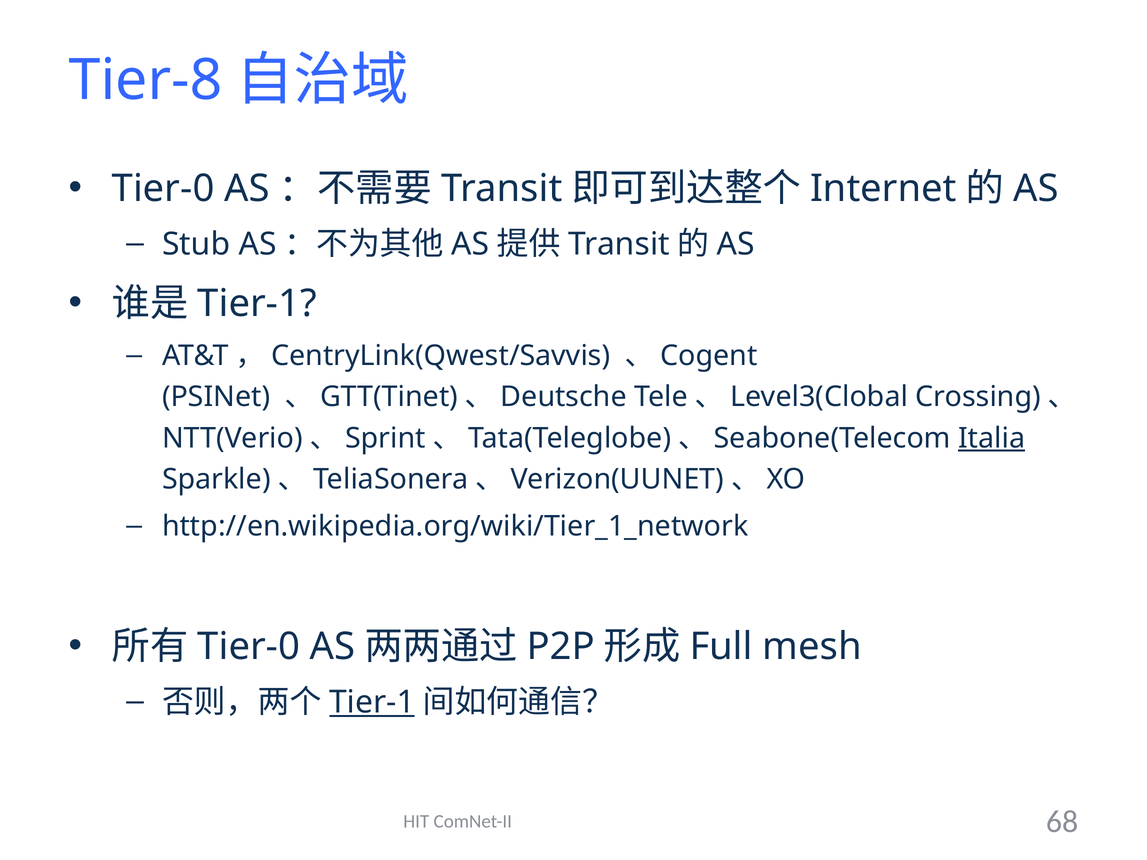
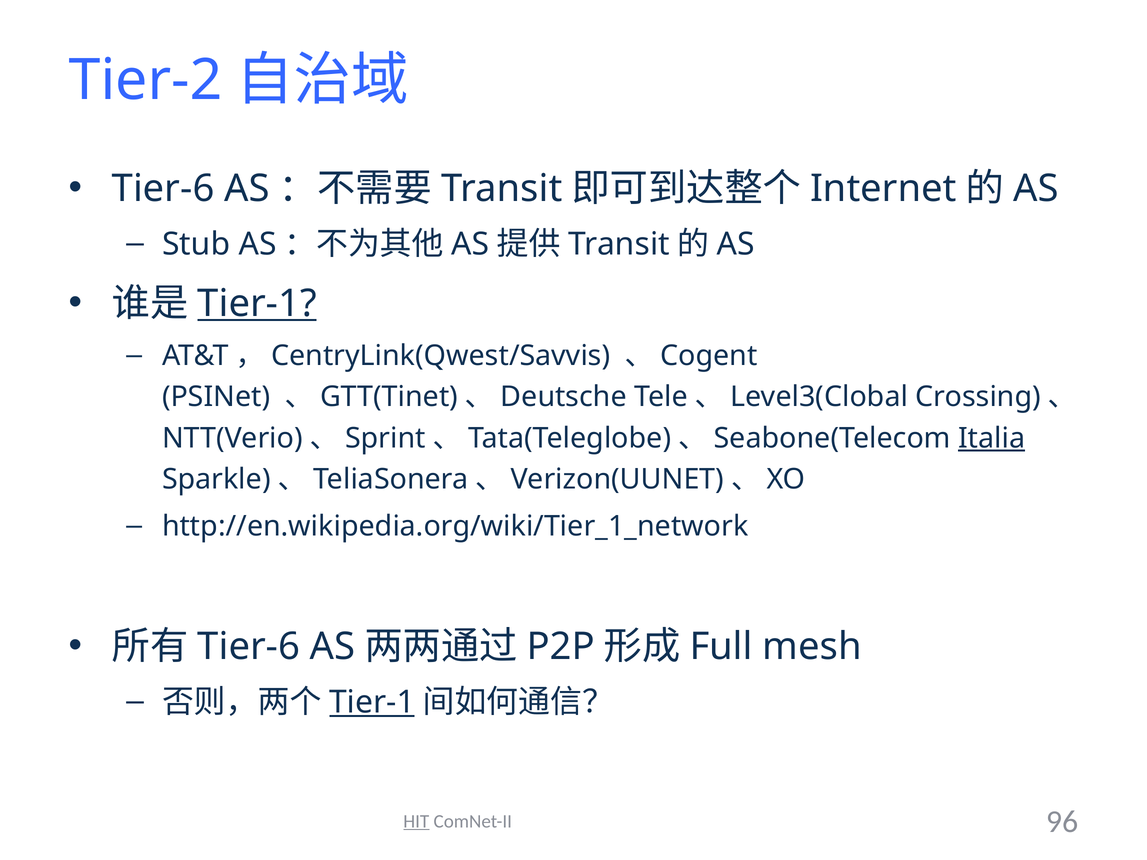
Tier-8: Tier-8 -> Tier-2
Tier-0 at (163, 189): Tier-0 -> Tier-6
Tier-1 at (257, 304) underline: none -> present
Tier-0 at (249, 647): Tier-0 -> Tier-6
HIT underline: none -> present
68: 68 -> 96
